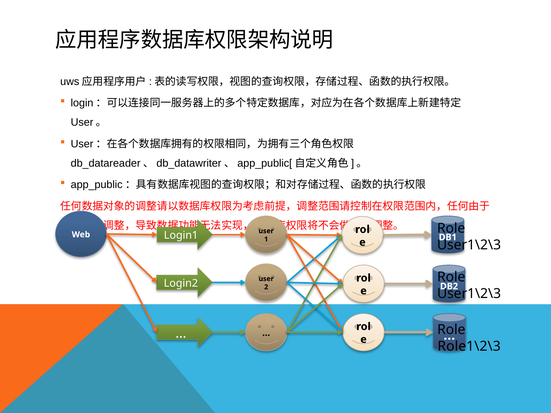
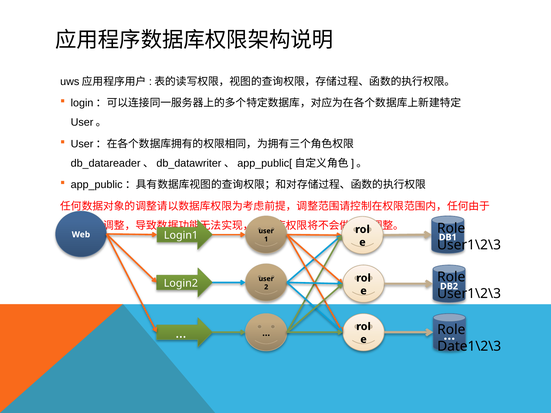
Role1\2\3: Role1\2\3 -> Date1\2\3
